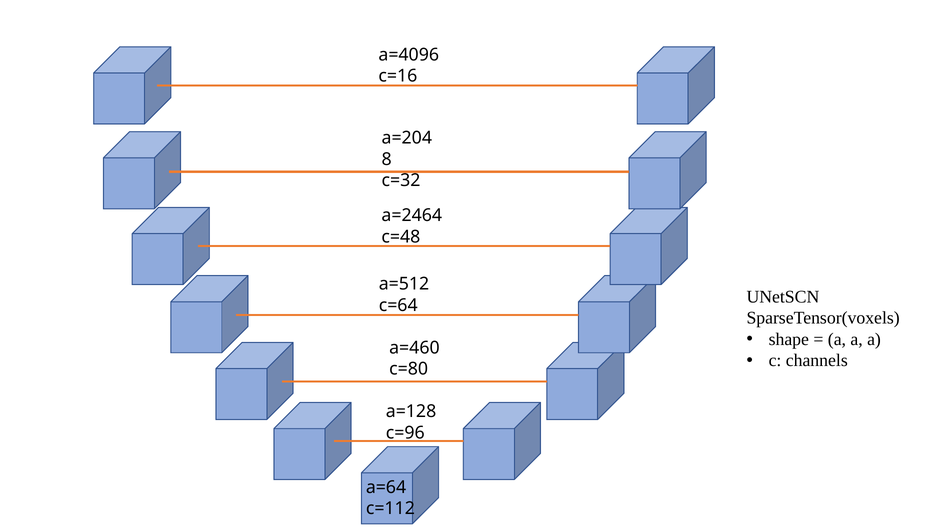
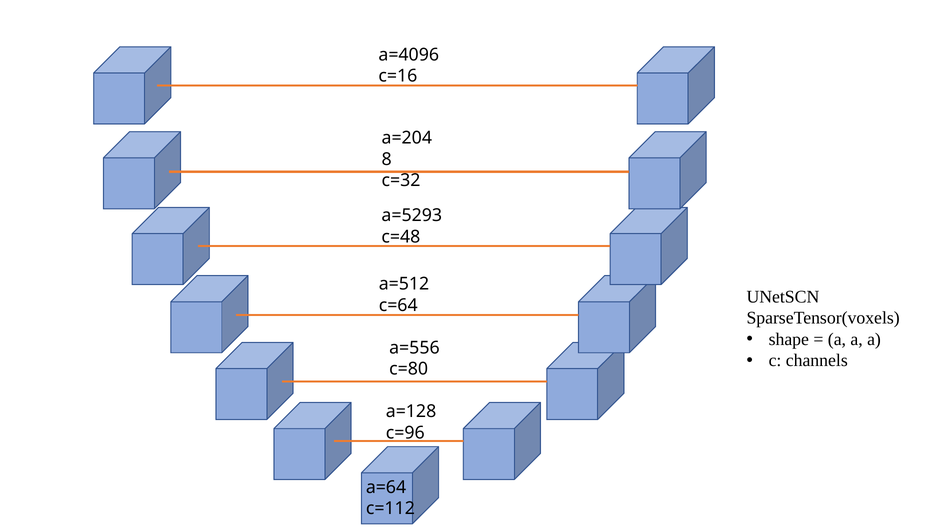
a=2464: a=2464 -> a=5293
a=460: a=460 -> a=556
